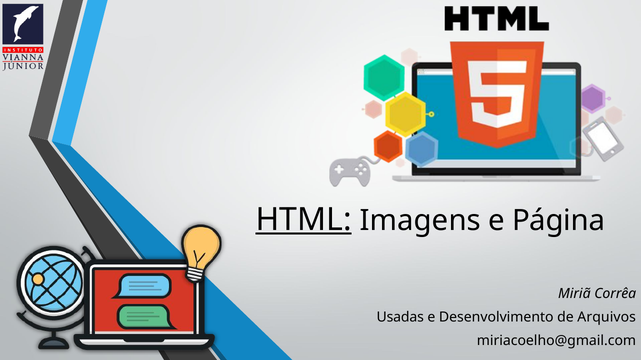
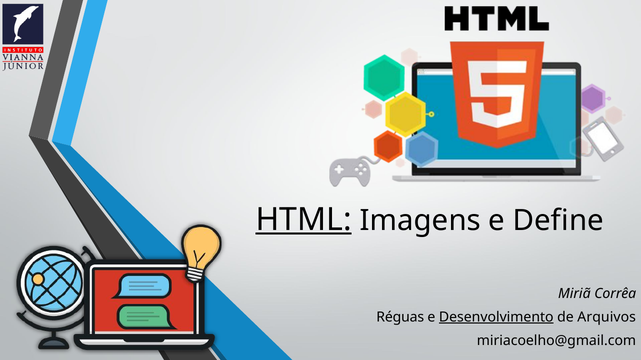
Página: Página -> Define
Usadas: Usadas -> Réguas
Desenvolvimento underline: none -> present
